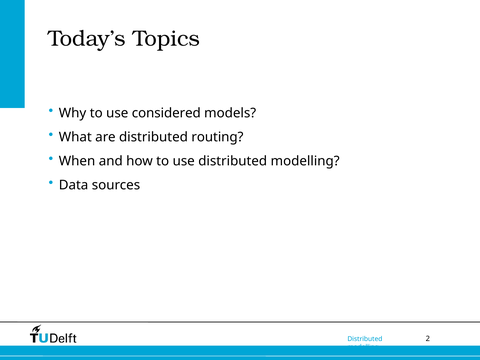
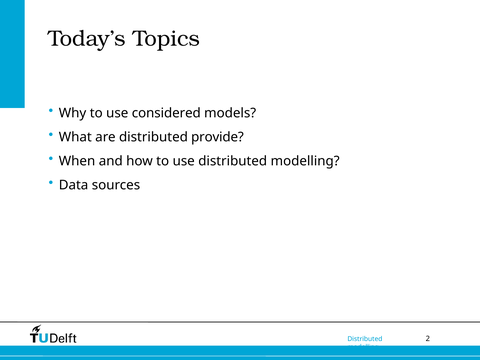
routing: routing -> provide
